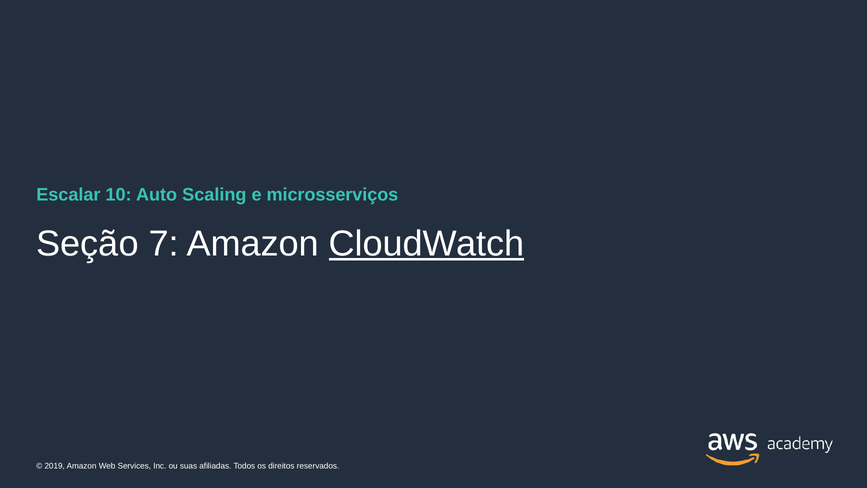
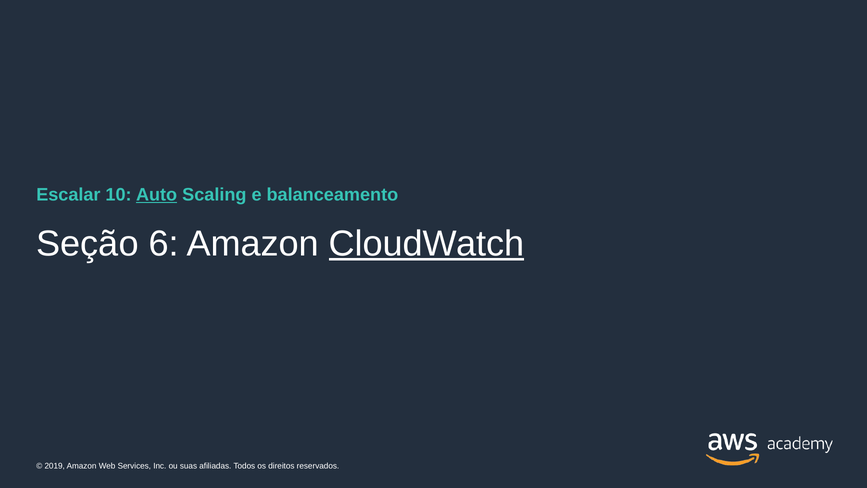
Auto underline: none -> present
microsserviços: microsserviços -> balanceamento
7: 7 -> 6
